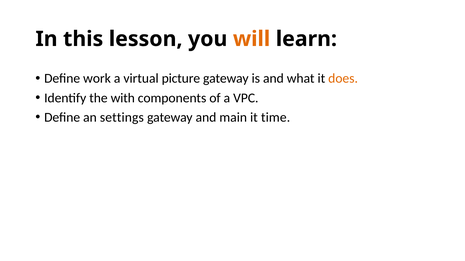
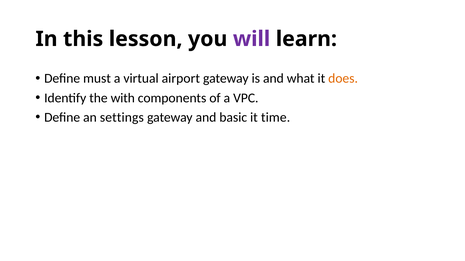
will colour: orange -> purple
work: work -> must
picture: picture -> airport
main: main -> basic
